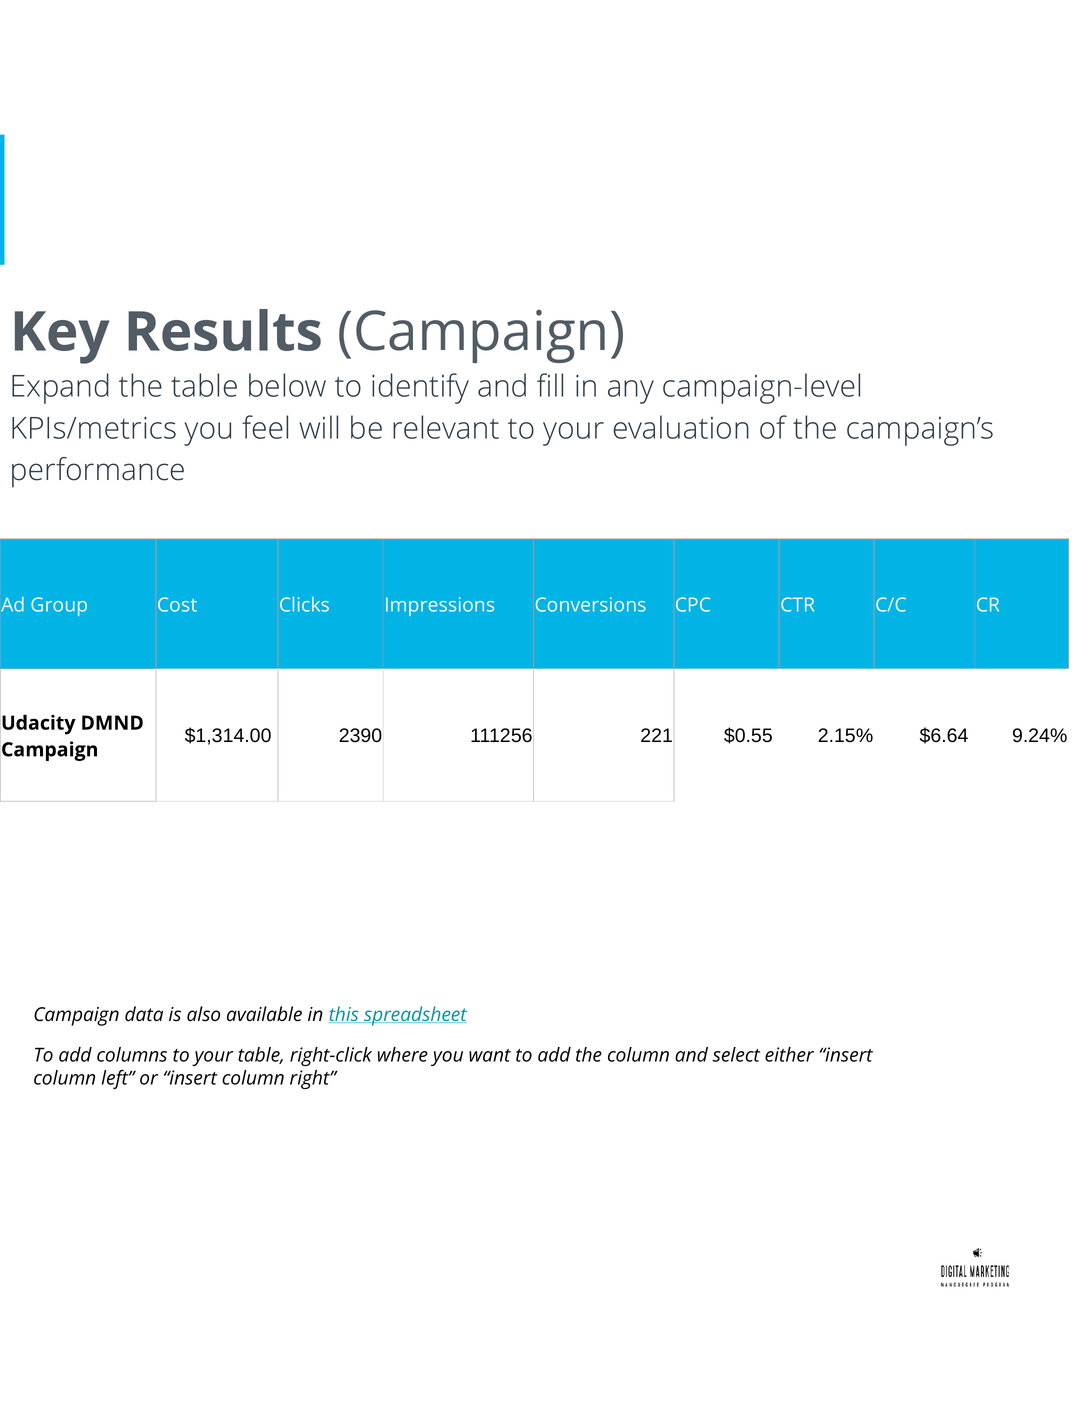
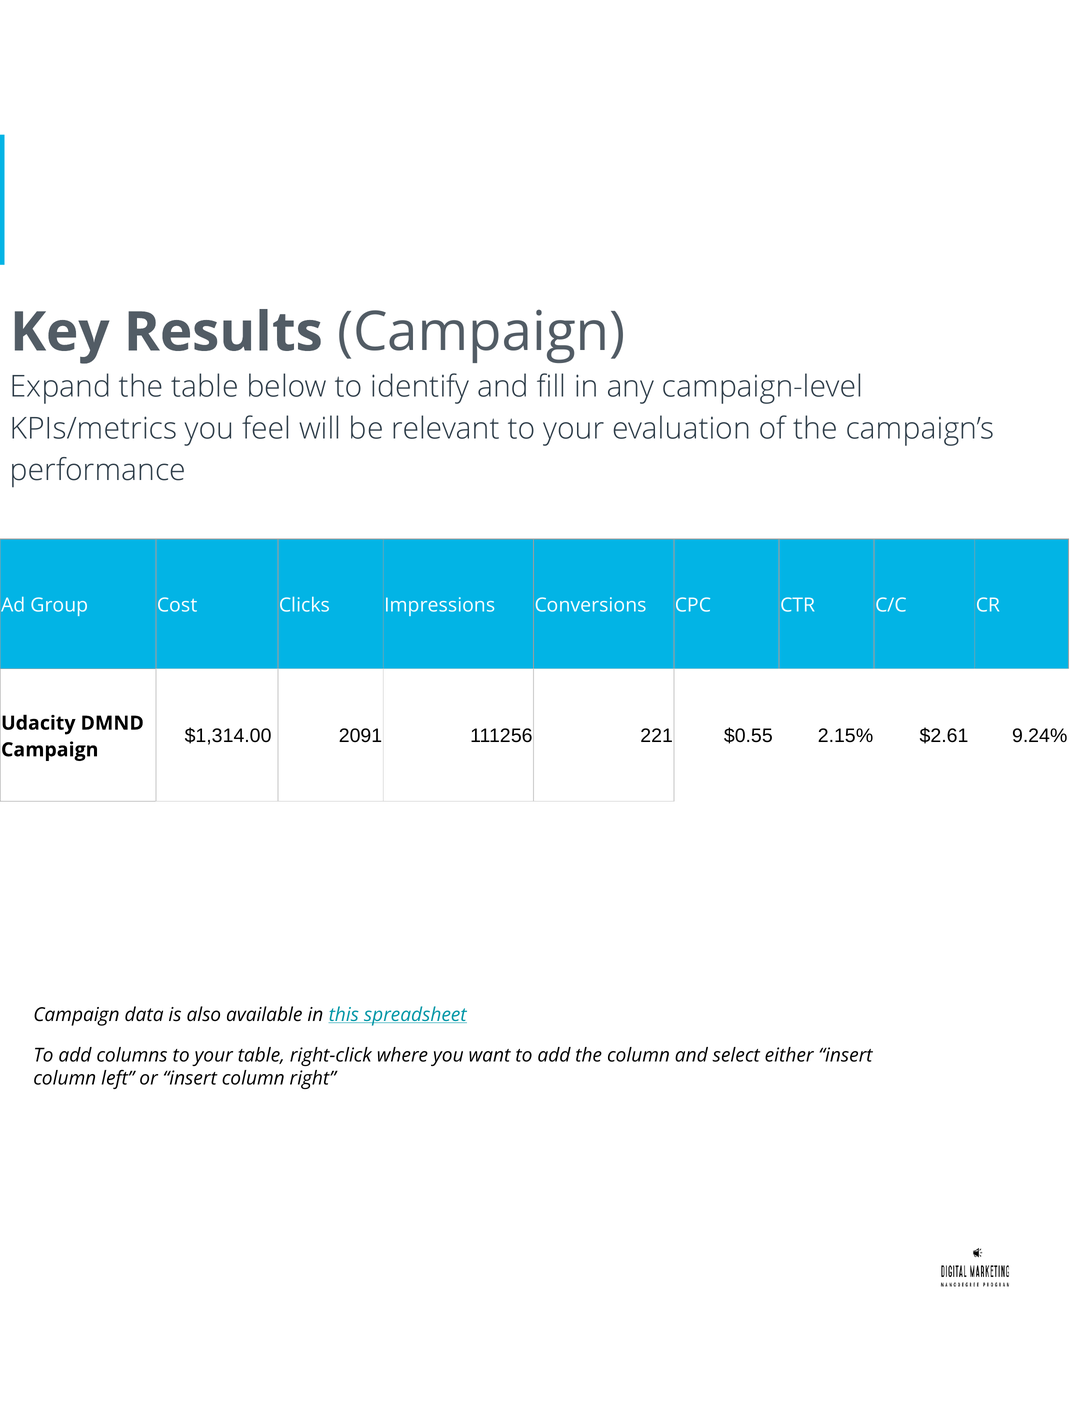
2390: 2390 -> 2091
$6.64: $6.64 -> $2.61
